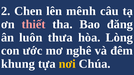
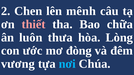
đăng: đăng -> chữa
nghê: nghê -> đòng
khung: khung -> vương
nơi colour: yellow -> light blue
